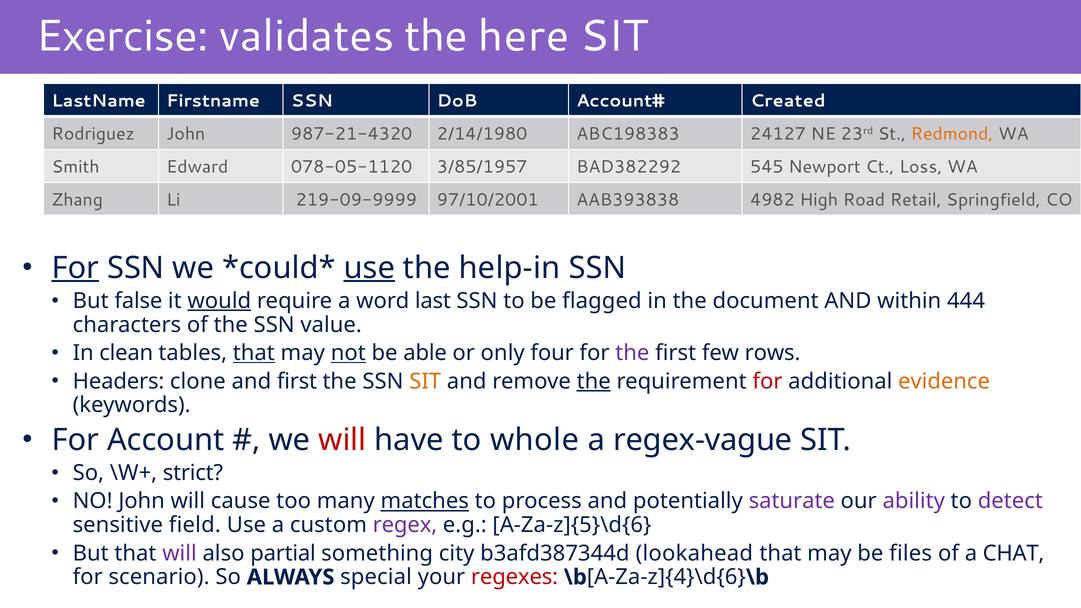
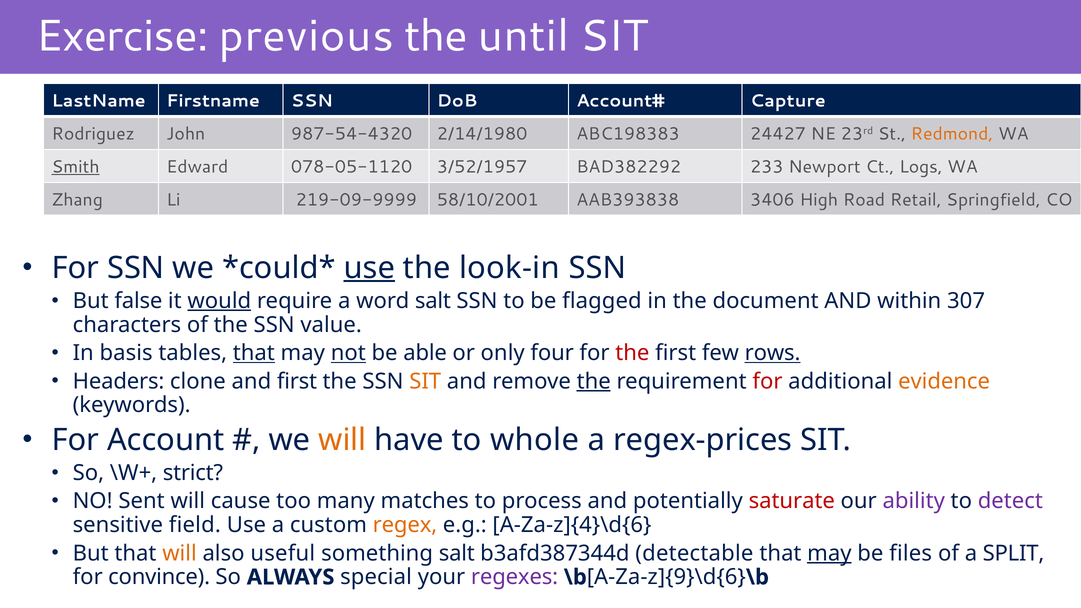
validates: validates -> previous
here: here -> until
Created: Created -> Capture
987-21-4320: 987-21-4320 -> 987-54-4320
24127: 24127 -> 24427
Smith underline: none -> present
3/85/1957: 3/85/1957 -> 3/52/1957
545: 545 -> 233
Loss: Loss -> Logs
97/10/2001: 97/10/2001 -> 58/10/2001
4982: 4982 -> 3406
For at (75, 268) underline: present -> none
help-in: help-in -> look-in
word last: last -> salt
444: 444 -> 307
clean: clean -> basis
the at (632, 353) colour: purple -> red
rows underline: none -> present
will at (342, 440) colour: red -> orange
regex-vague: regex-vague -> regex-prices
NO John: John -> Sent
matches underline: present -> none
saturate colour: purple -> red
regex colour: purple -> orange
A-Za-z]{5}\d{6: A-Za-z]{5}\d{6 -> A-Za-z]{4}\d{6
will at (179, 553) colour: purple -> orange
partial: partial -> useful
something city: city -> salt
lookahead: lookahead -> detectable
may at (829, 553) underline: none -> present
CHAT: CHAT -> SPLIT
scenario: scenario -> convince
regexes colour: red -> purple
A-Za-z]{4}\d{6: A-Za-z]{4}\d{6 -> A-Za-z]{9}\d{6
